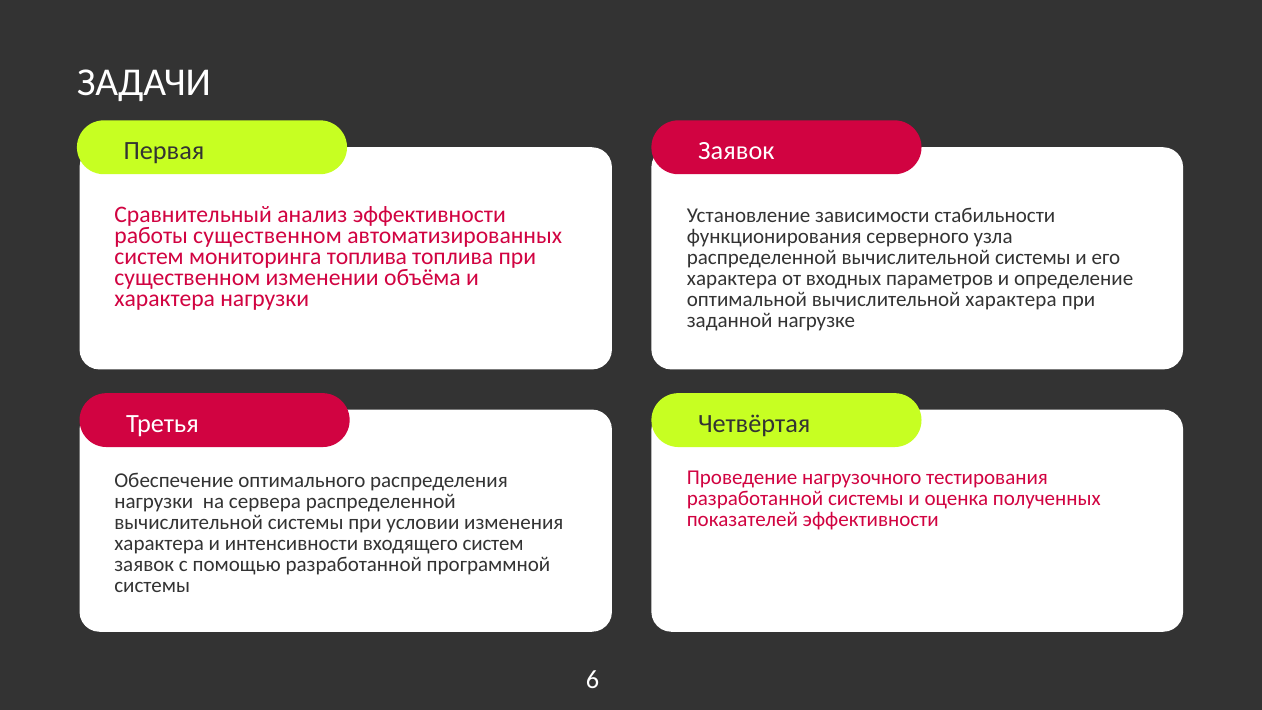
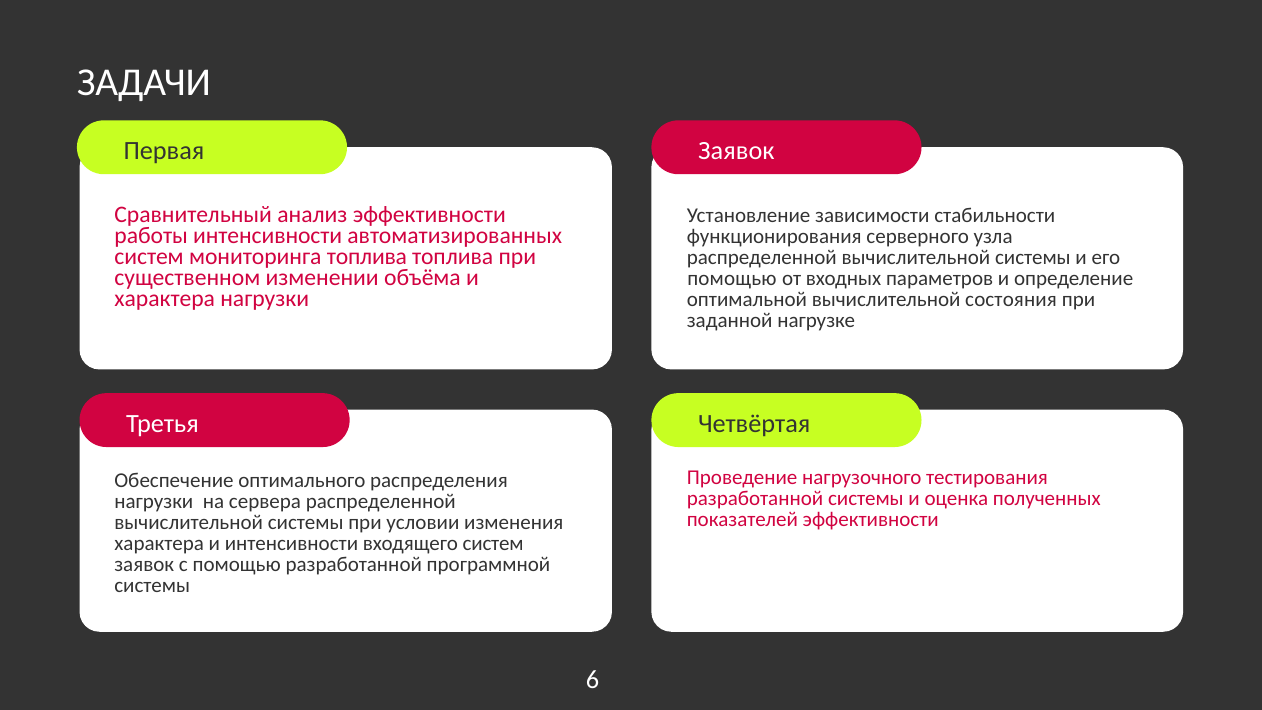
работы существенном: существенном -> интенсивности
характера at (732, 279): характера -> помощью
вычислительной характера: характера -> состояния
